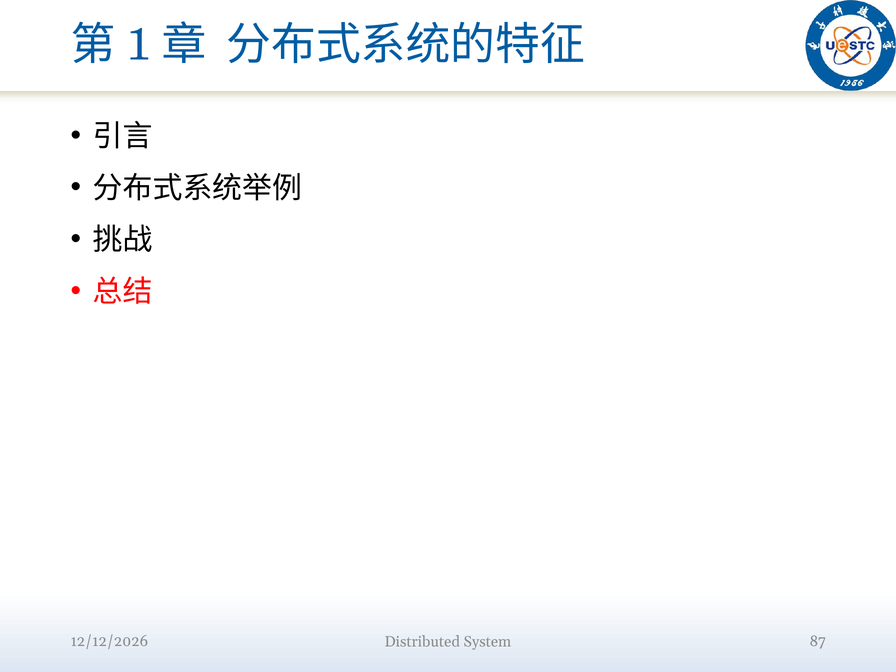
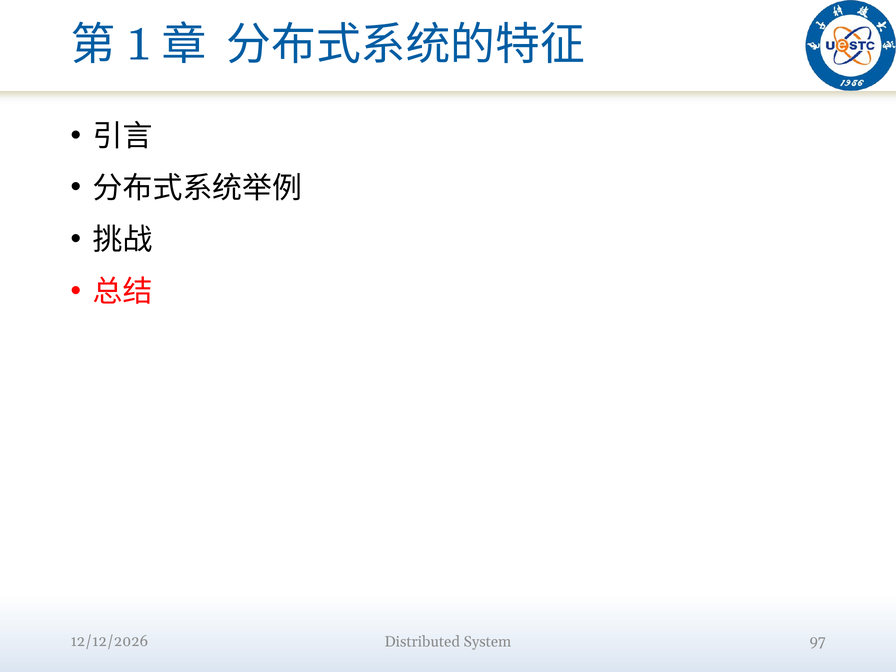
87: 87 -> 97
